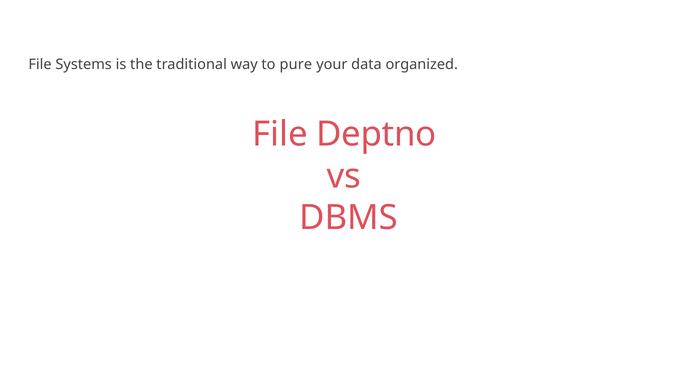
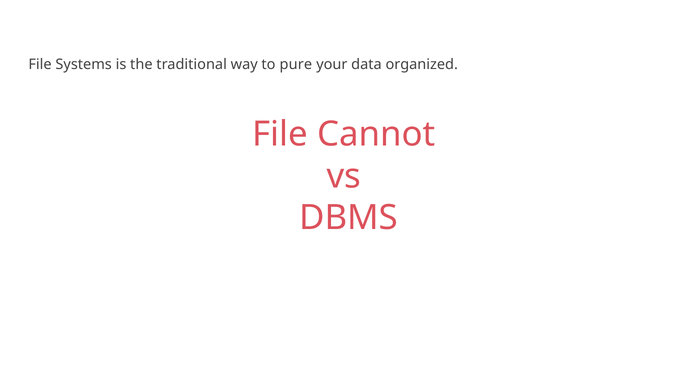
Deptno: Deptno -> Cannot
